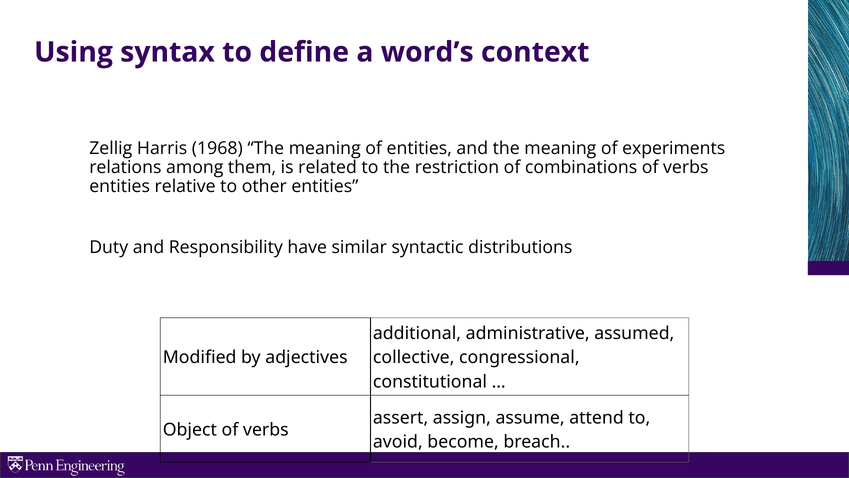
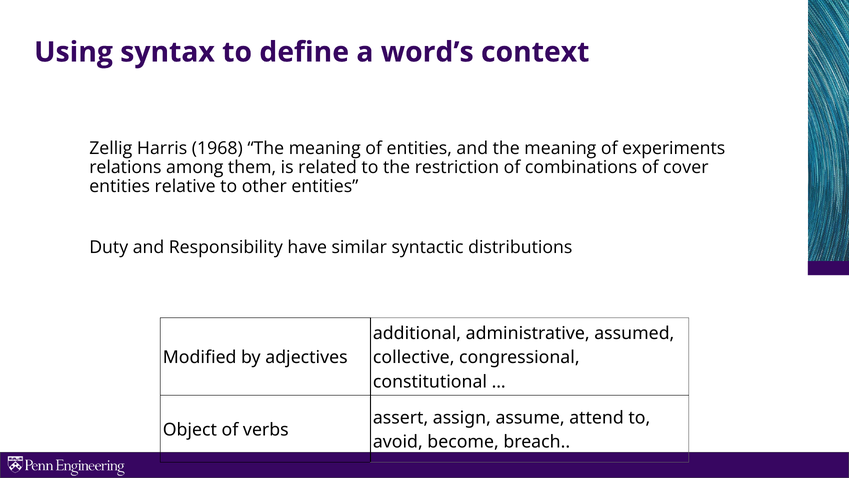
combinations of verbs: verbs -> cover
